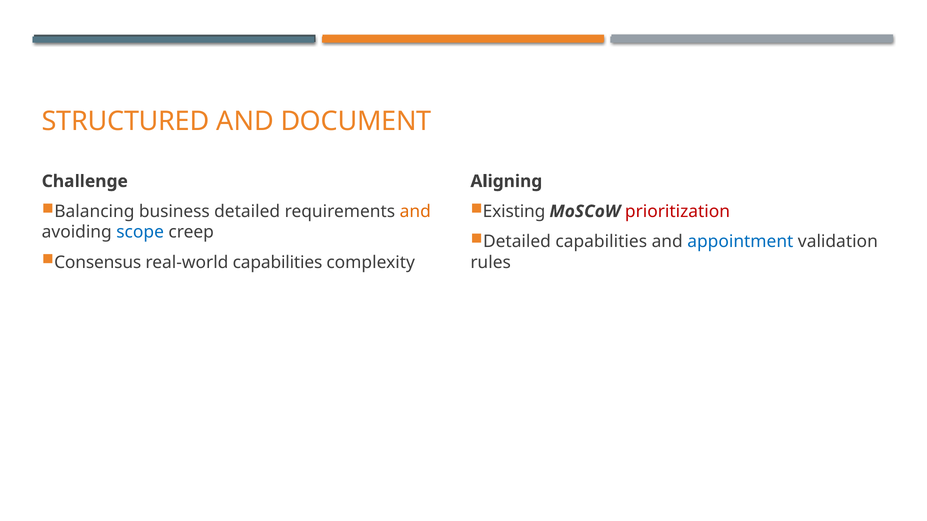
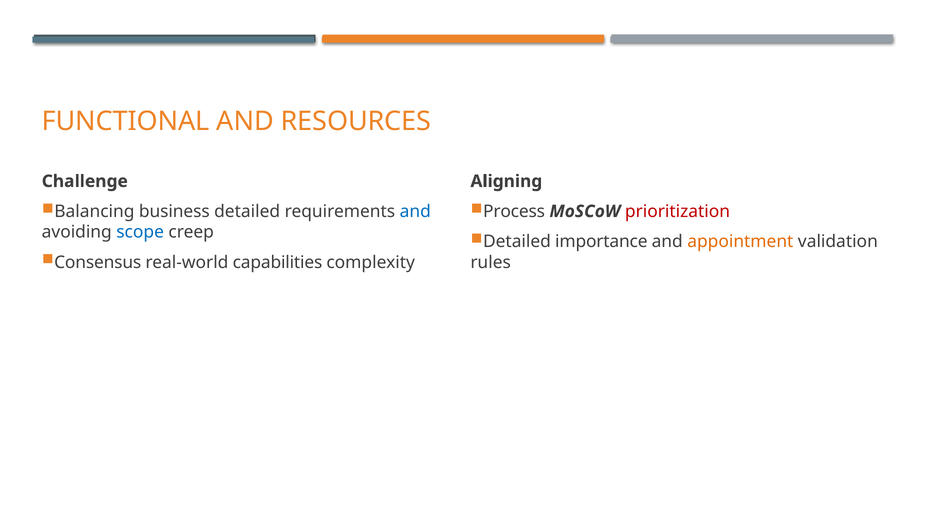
STRUCTURED: STRUCTURED -> FUNCTIONAL
DOCUMENT: DOCUMENT -> RESOURCES
and at (415, 212) colour: orange -> blue
Existing: Existing -> Process
Detailed capabilities: capabilities -> importance
appointment colour: blue -> orange
